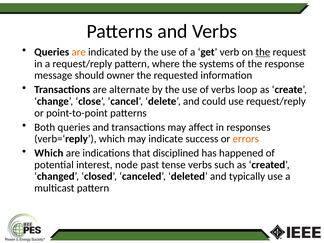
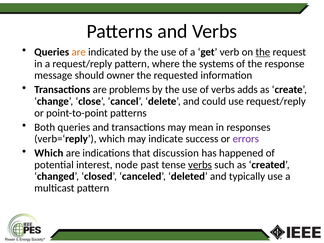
alternate: alternate -> problems
loop: loop -> adds
affect: affect -> mean
errors colour: orange -> purple
disciplined: disciplined -> discussion
verbs at (200, 165) underline: none -> present
